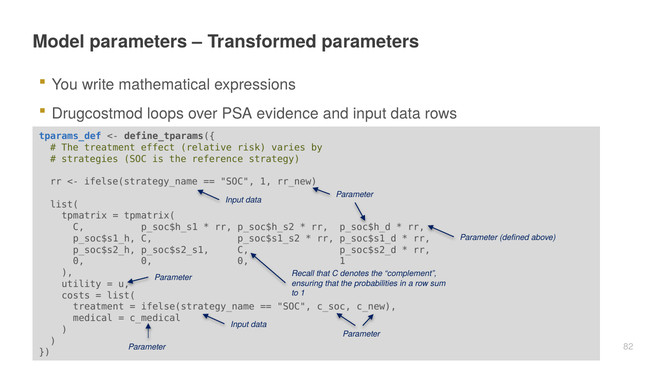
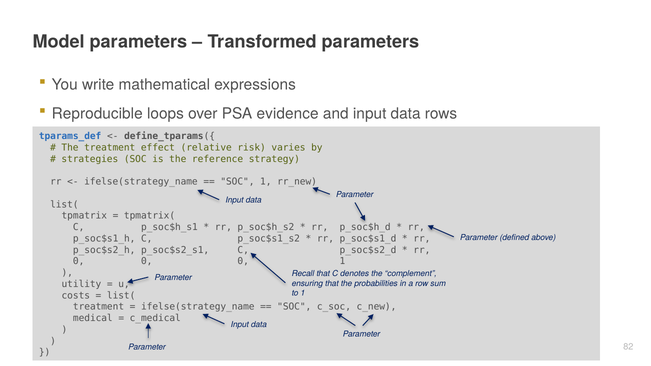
Drugcostmod: Drugcostmod -> Reproducible
